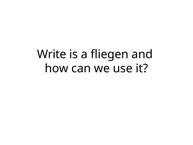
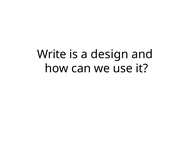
fliegen: fliegen -> design
